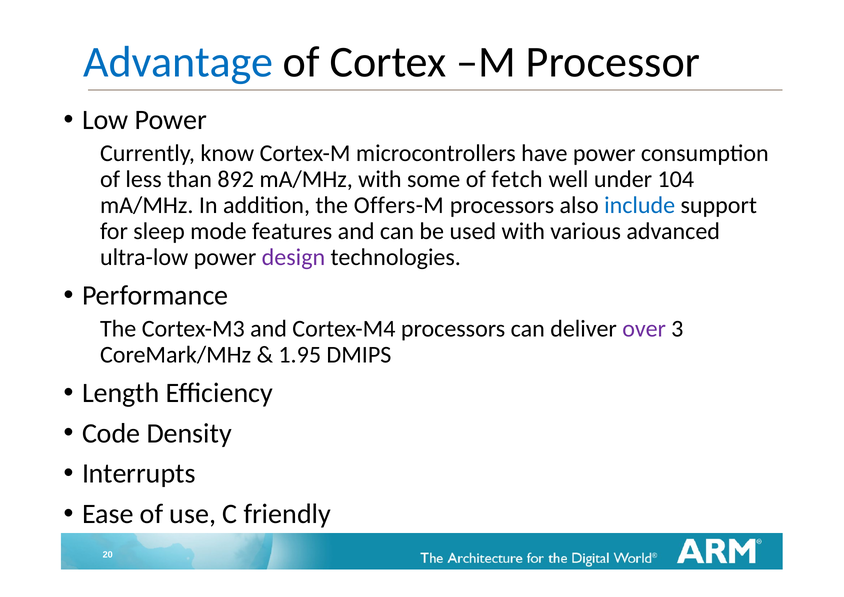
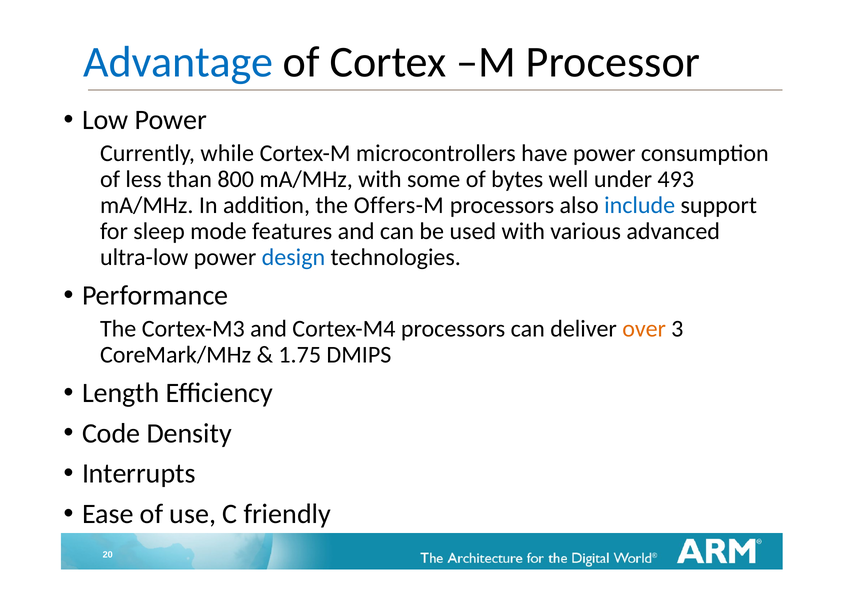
know: know -> while
892: 892 -> 800
fetch: fetch -> bytes
104: 104 -> 493
design colour: purple -> blue
over colour: purple -> orange
1.95: 1.95 -> 1.75
